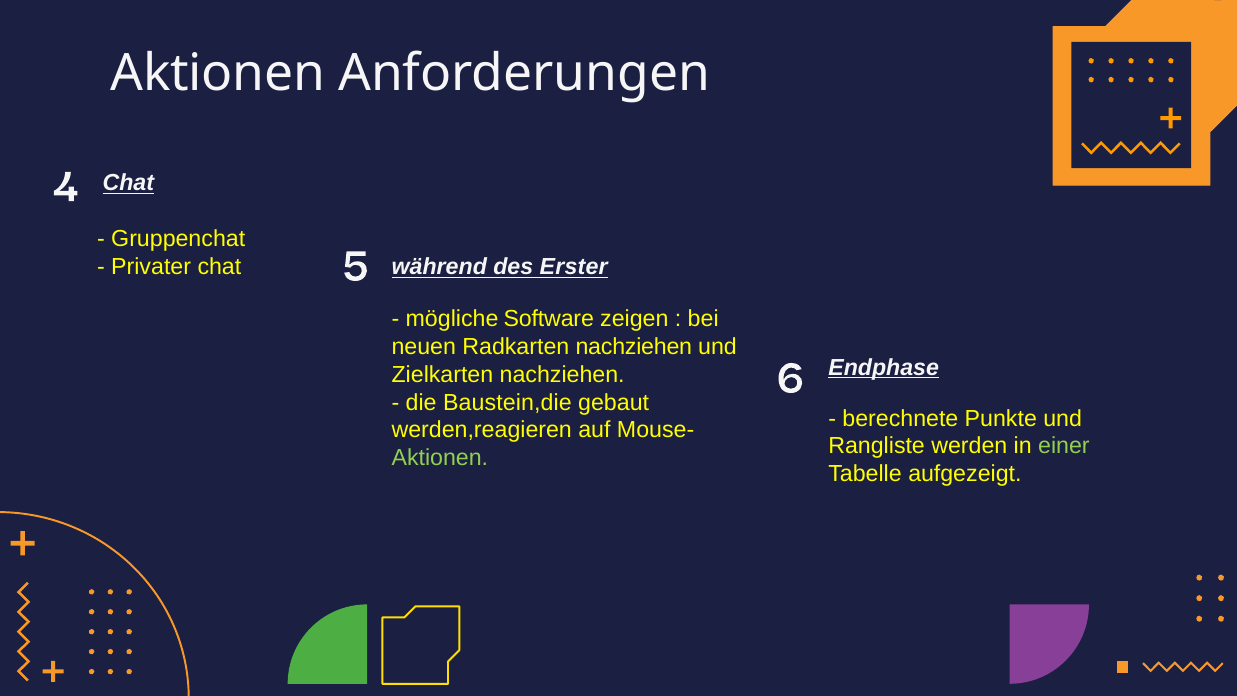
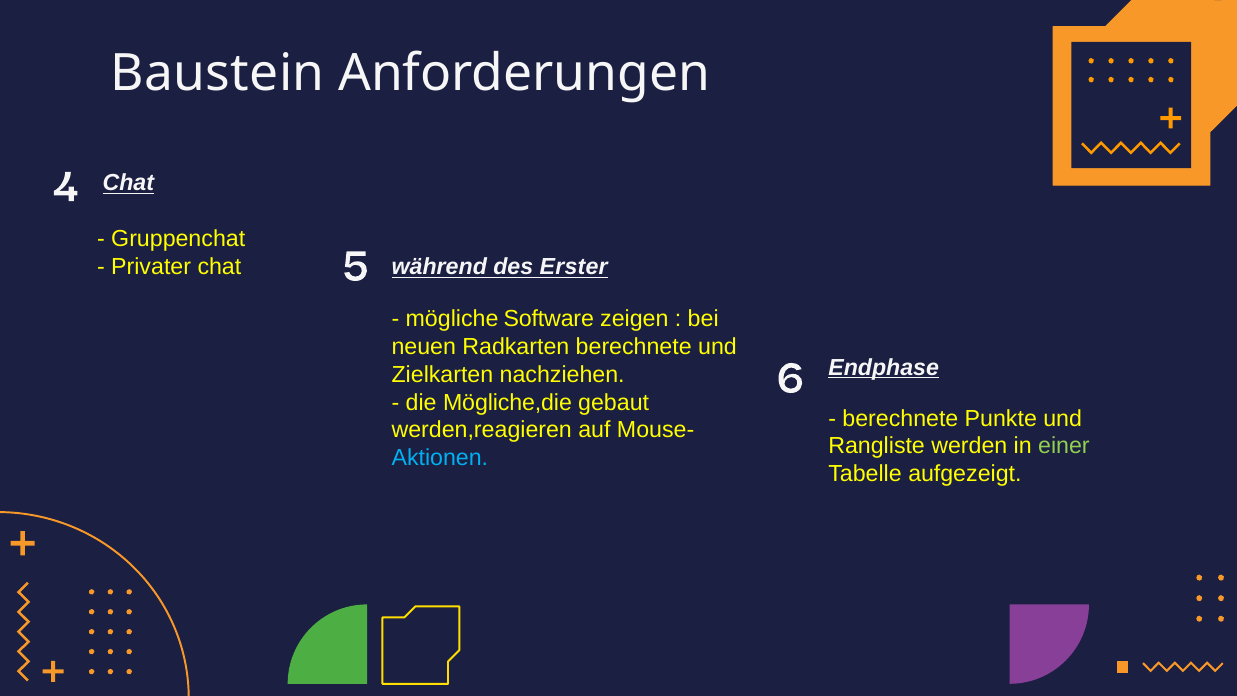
Aktionen at (218, 74): Aktionen -> Baustein
Radkarten nachziehen: nachziehen -> berechnete
Baustein,die: Baustein,die -> Mögliche,die
Aktionen at (440, 458) colour: light green -> light blue
